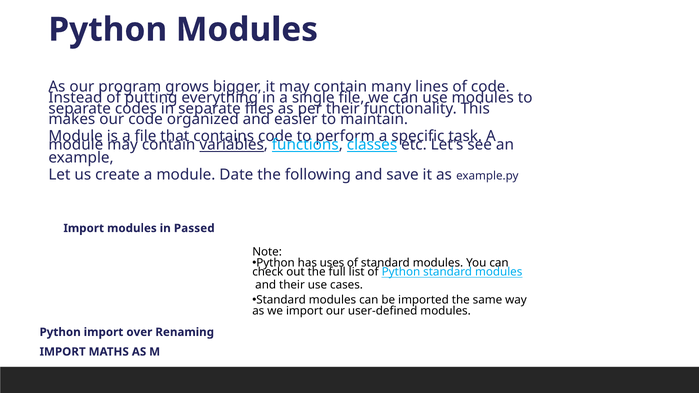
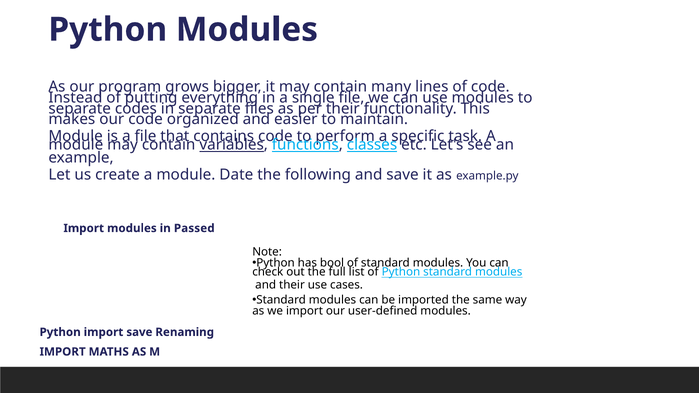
uses: uses -> bool
import over: over -> save
